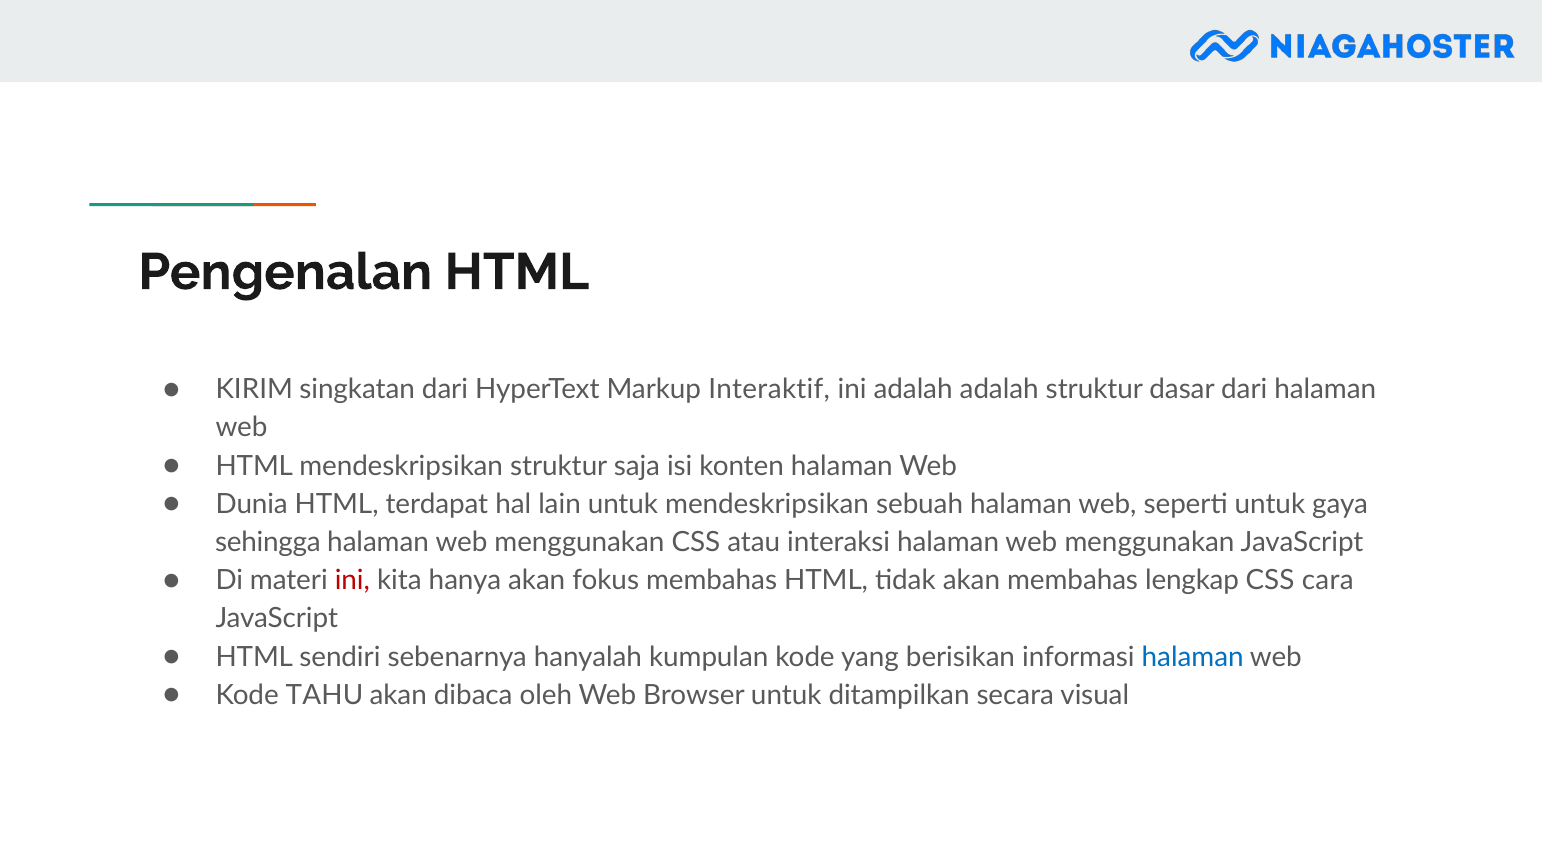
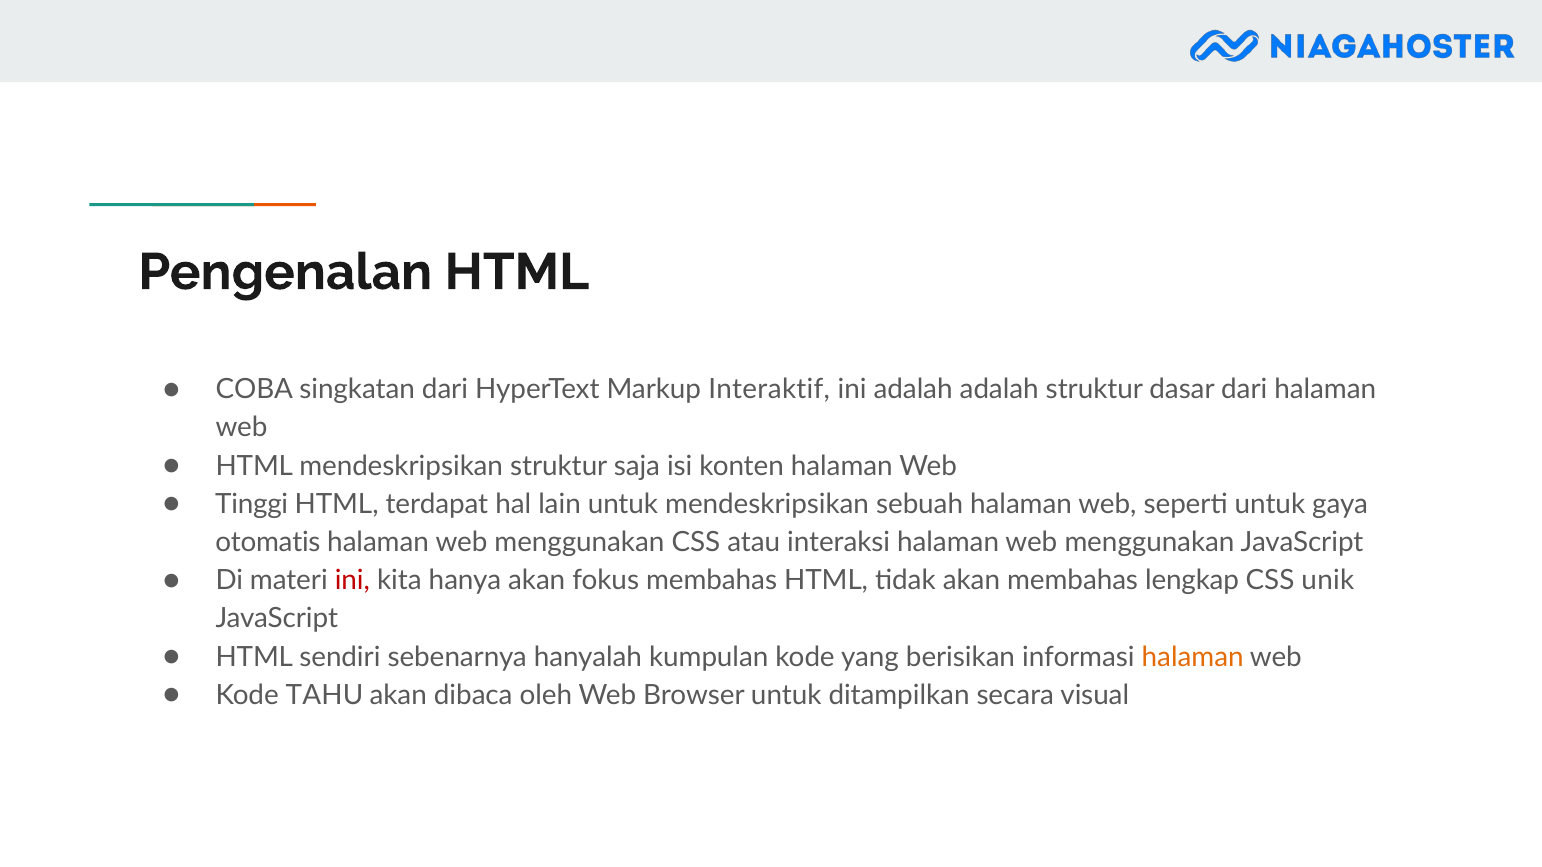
KIRIM: KIRIM -> COBA
Dunia: Dunia -> Tinggi
sehingga: sehingga -> otomatis
cara: cara -> unik
halaman at (1193, 657) colour: blue -> orange
